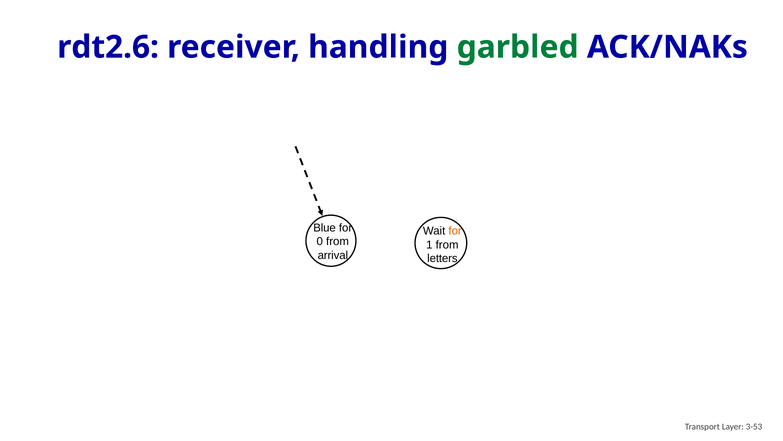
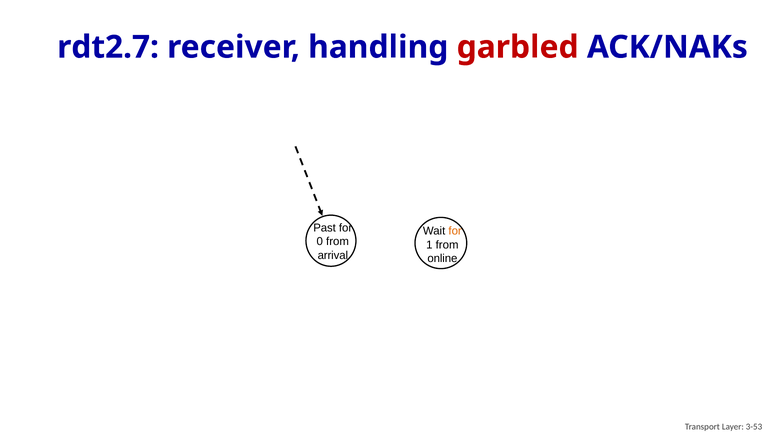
rdt2.6: rdt2.6 -> rdt2.7
garbled colour: green -> red
Blue: Blue -> Past
letters: letters -> online
